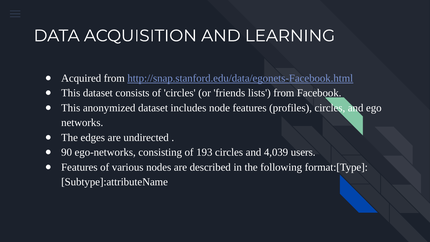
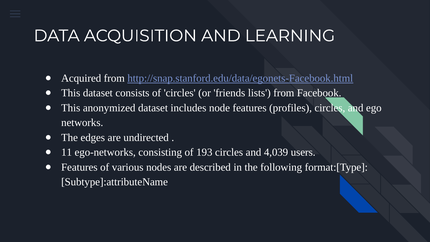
90: 90 -> 11
